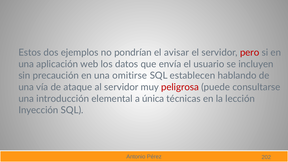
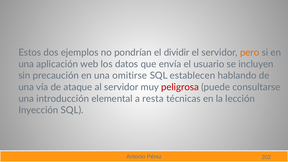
avisar: avisar -> dividir
pero colour: red -> orange
única: única -> resta
